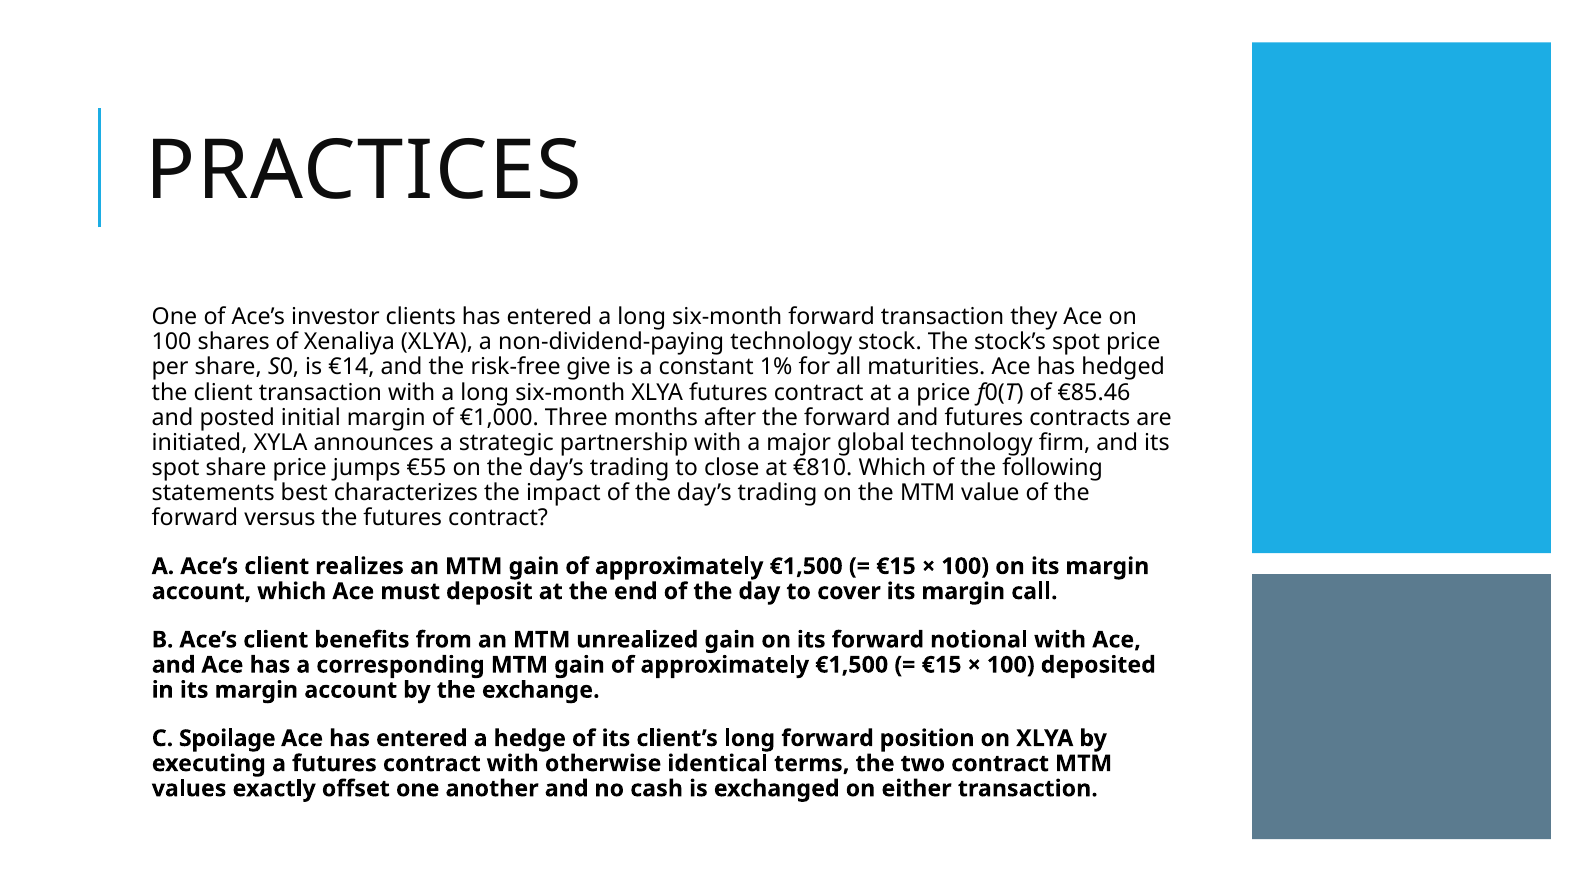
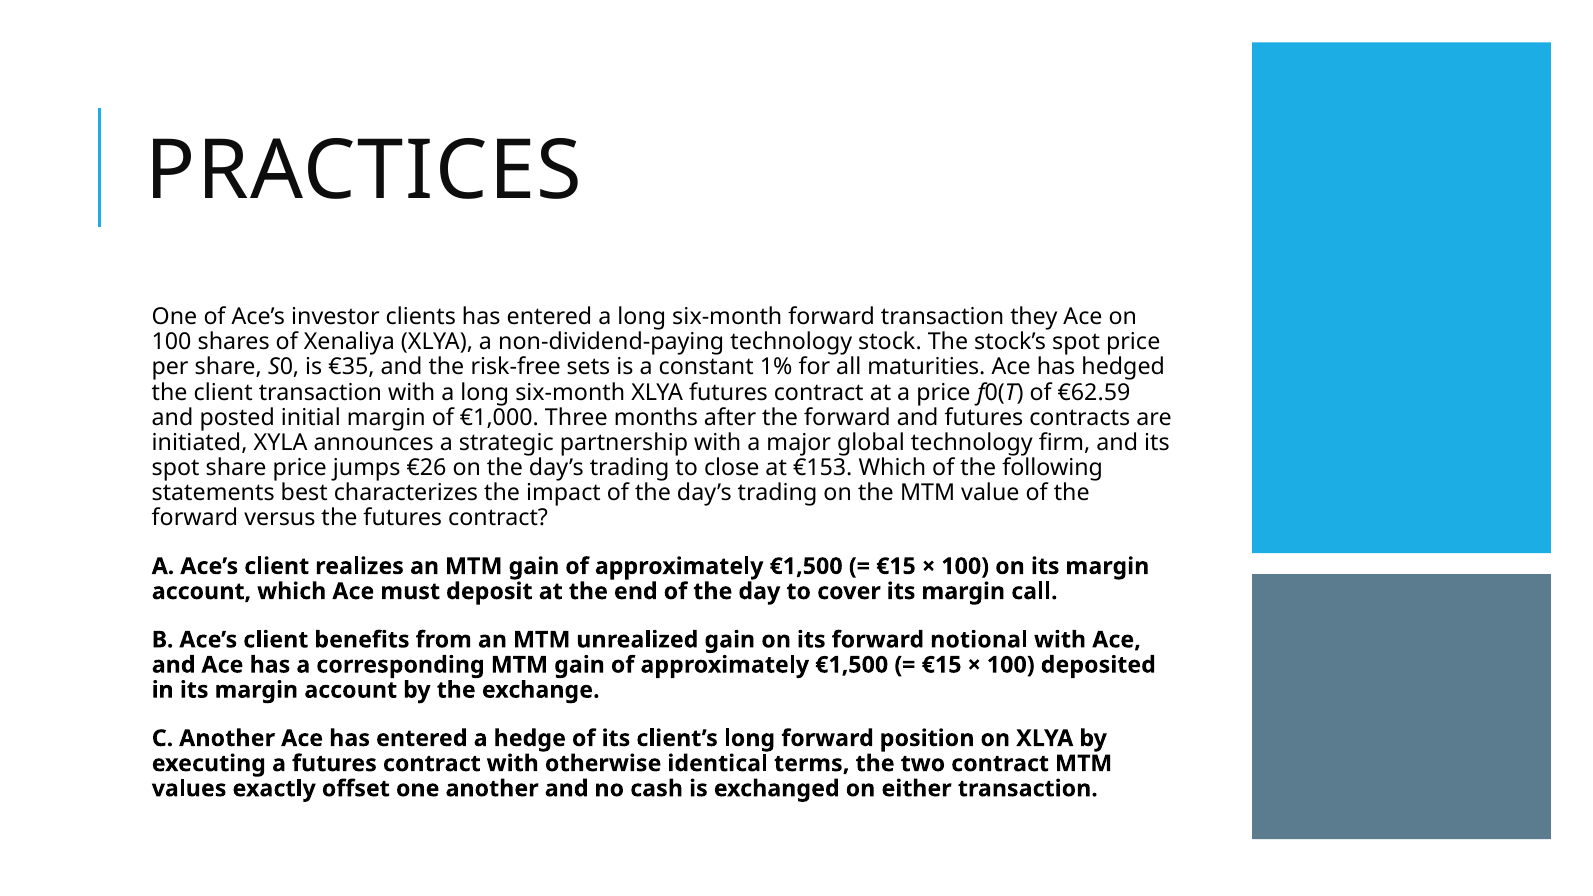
€14: €14 -> €35
give: give -> sets
€85.46: €85.46 -> €62.59
€55: €55 -> €26
€810: €810 -> €153
C Spoilage: Spoilage -> Another
